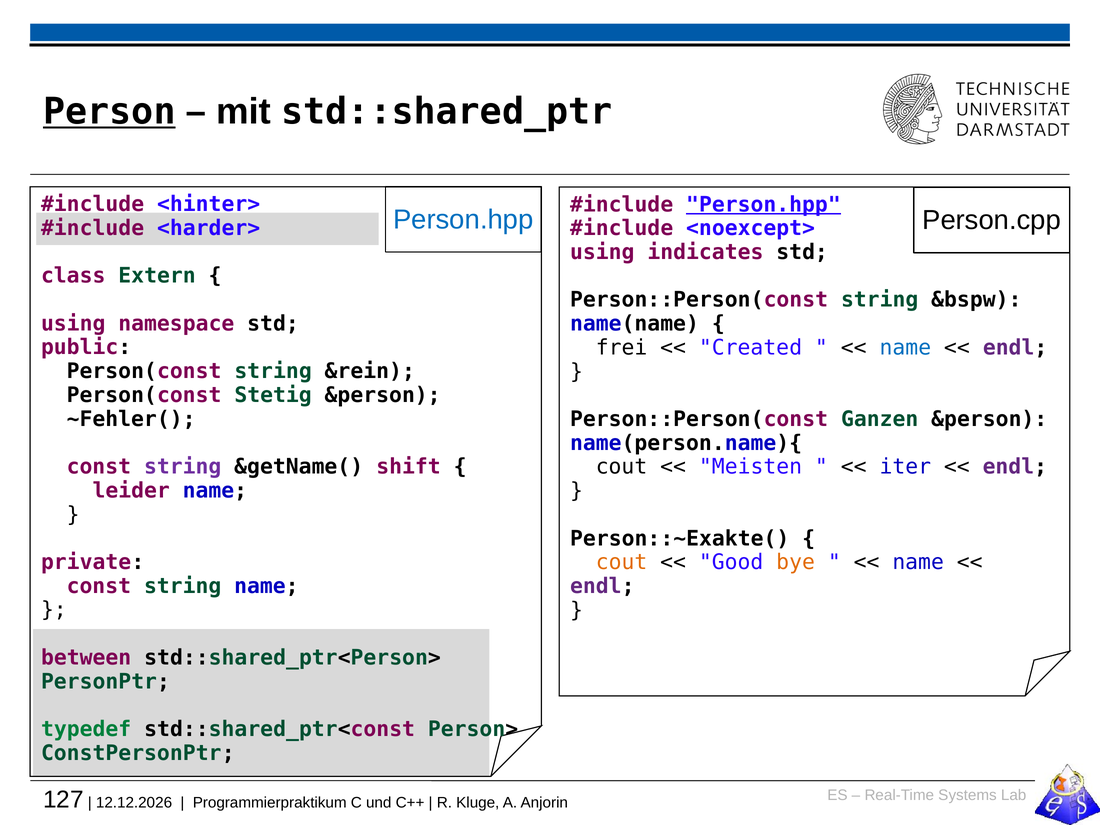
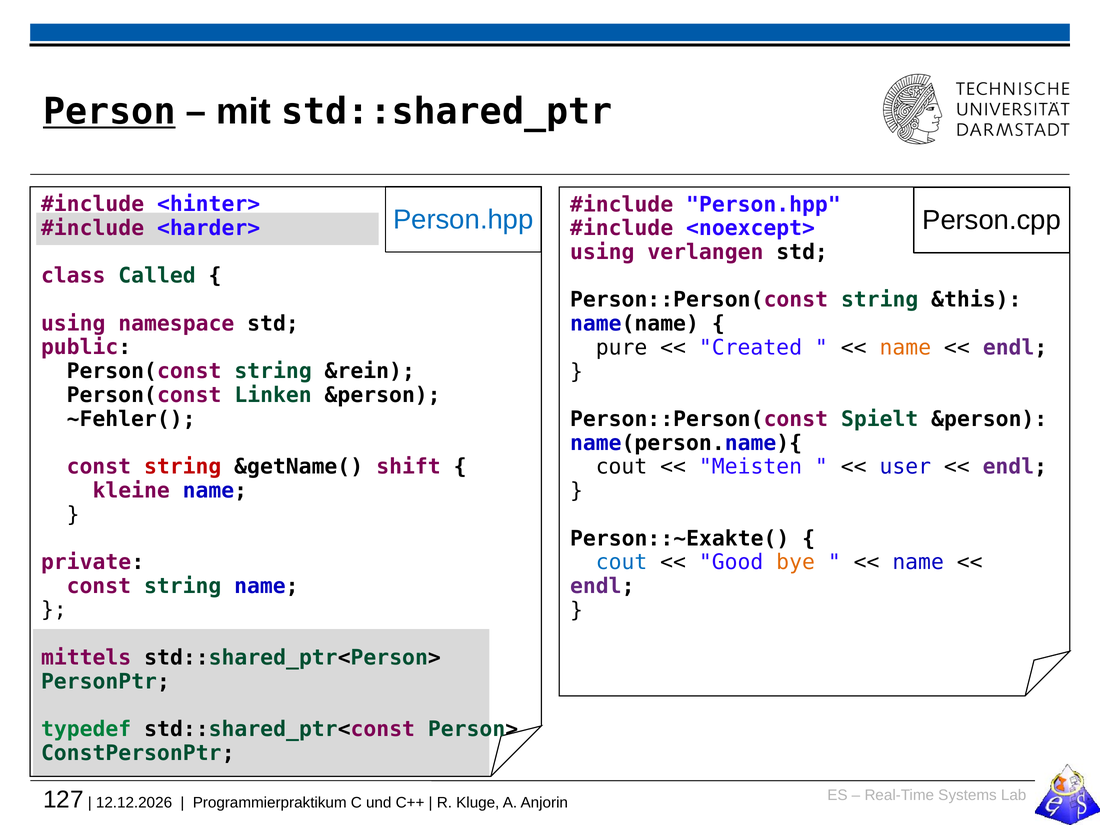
Person.hpp at (763, 204) underline: present -> none
indicates: indicates -> verlangen
Extern: Extern -> Called
&bspw: &bspw -> &this
frei: frei -> pure
name at (905, 348) colour: blue -> orange
Stetig: Stetig -> Linken
Ganzen: Ganzen -> Spielt
string at (183, 467) colour: purple -> red
iter: iter -> user
leider: leider -> kleine
cout at (622, 562) colour: orange -> blue
between: between -> mittels
